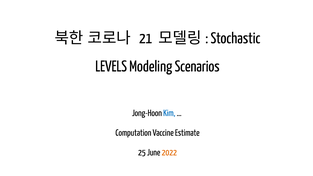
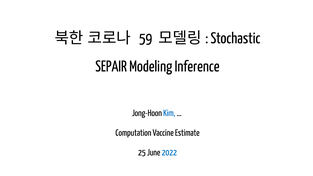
21: 21 -> 59
LEVELS: LEVELS -> SEPAIR
Scenarios: Scenarios -> Inference
2022 colour: orange -> blue
